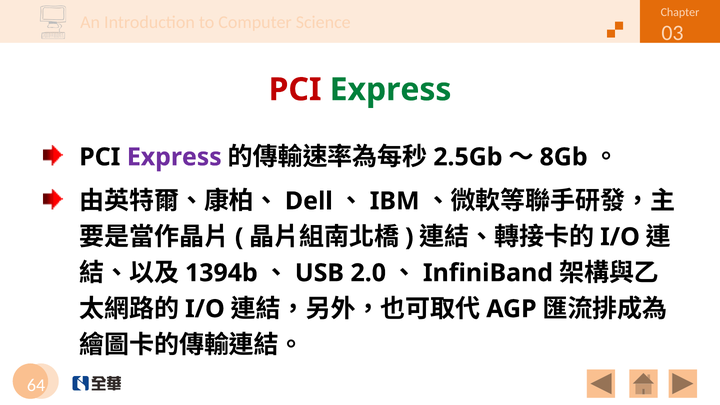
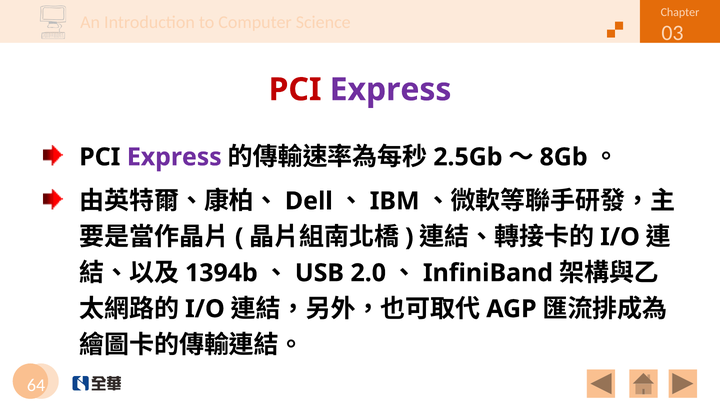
Express at (391, 90) colour: green -> purple
